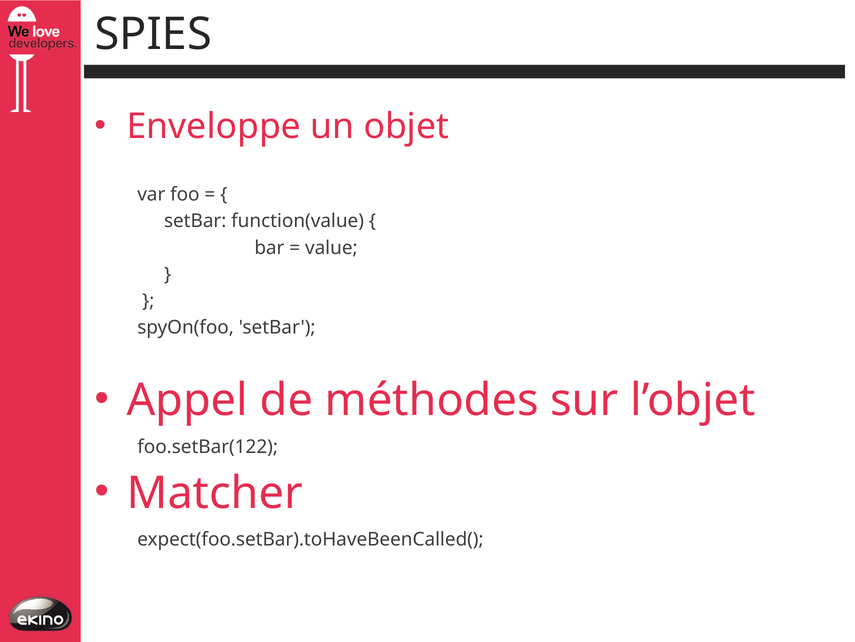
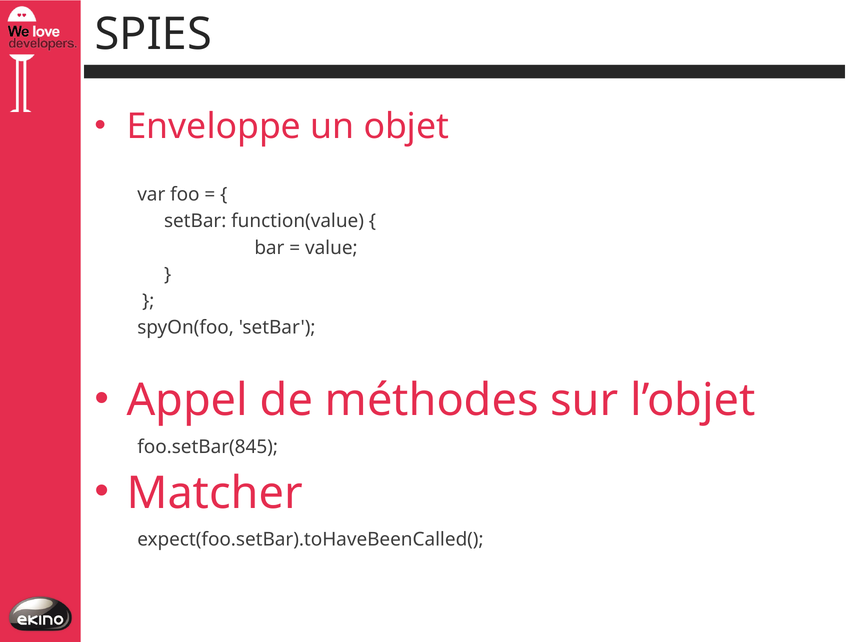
foo.setBar(122: foo.setBar(122 -> foo.setBar(845
